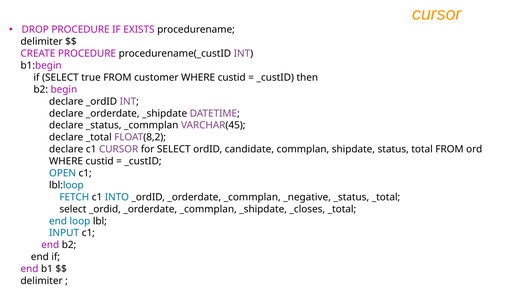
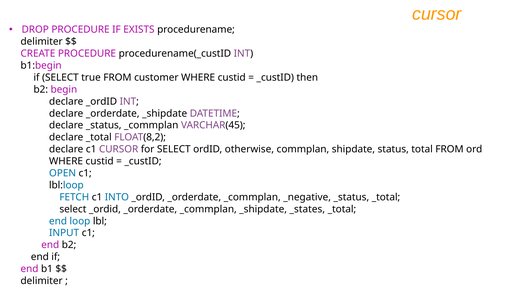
candidate: candidate -> otherwise
_closes: _closes -> _states
